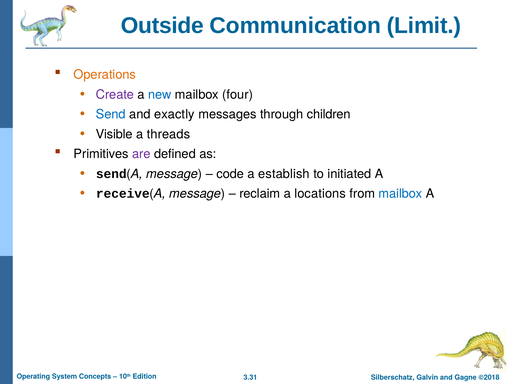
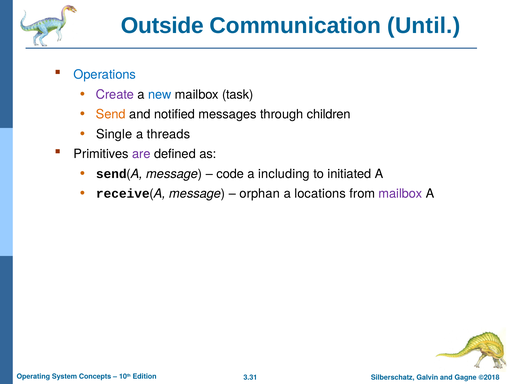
Limit: Limit -> Until
Operations colour: orange -> blue
four: four -> task
Send colour: blue -> orange
exactly: exactly -> notified
Visible: Visible -> Single
establish: establish -> including
reclaim: reclaim -> orphan
mailbox at (400, 193) colour: blue -> purple
